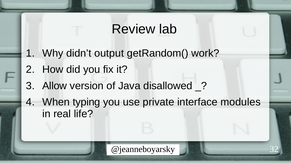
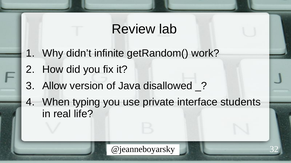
output: output -> infinite
modules: modules -> students
